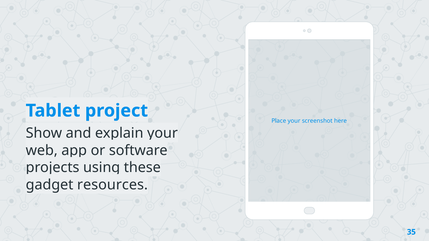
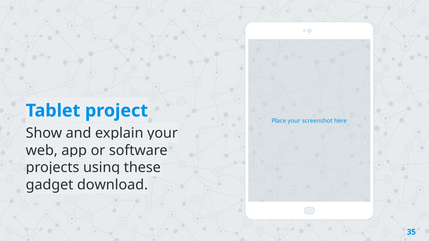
resources: resources -> download
